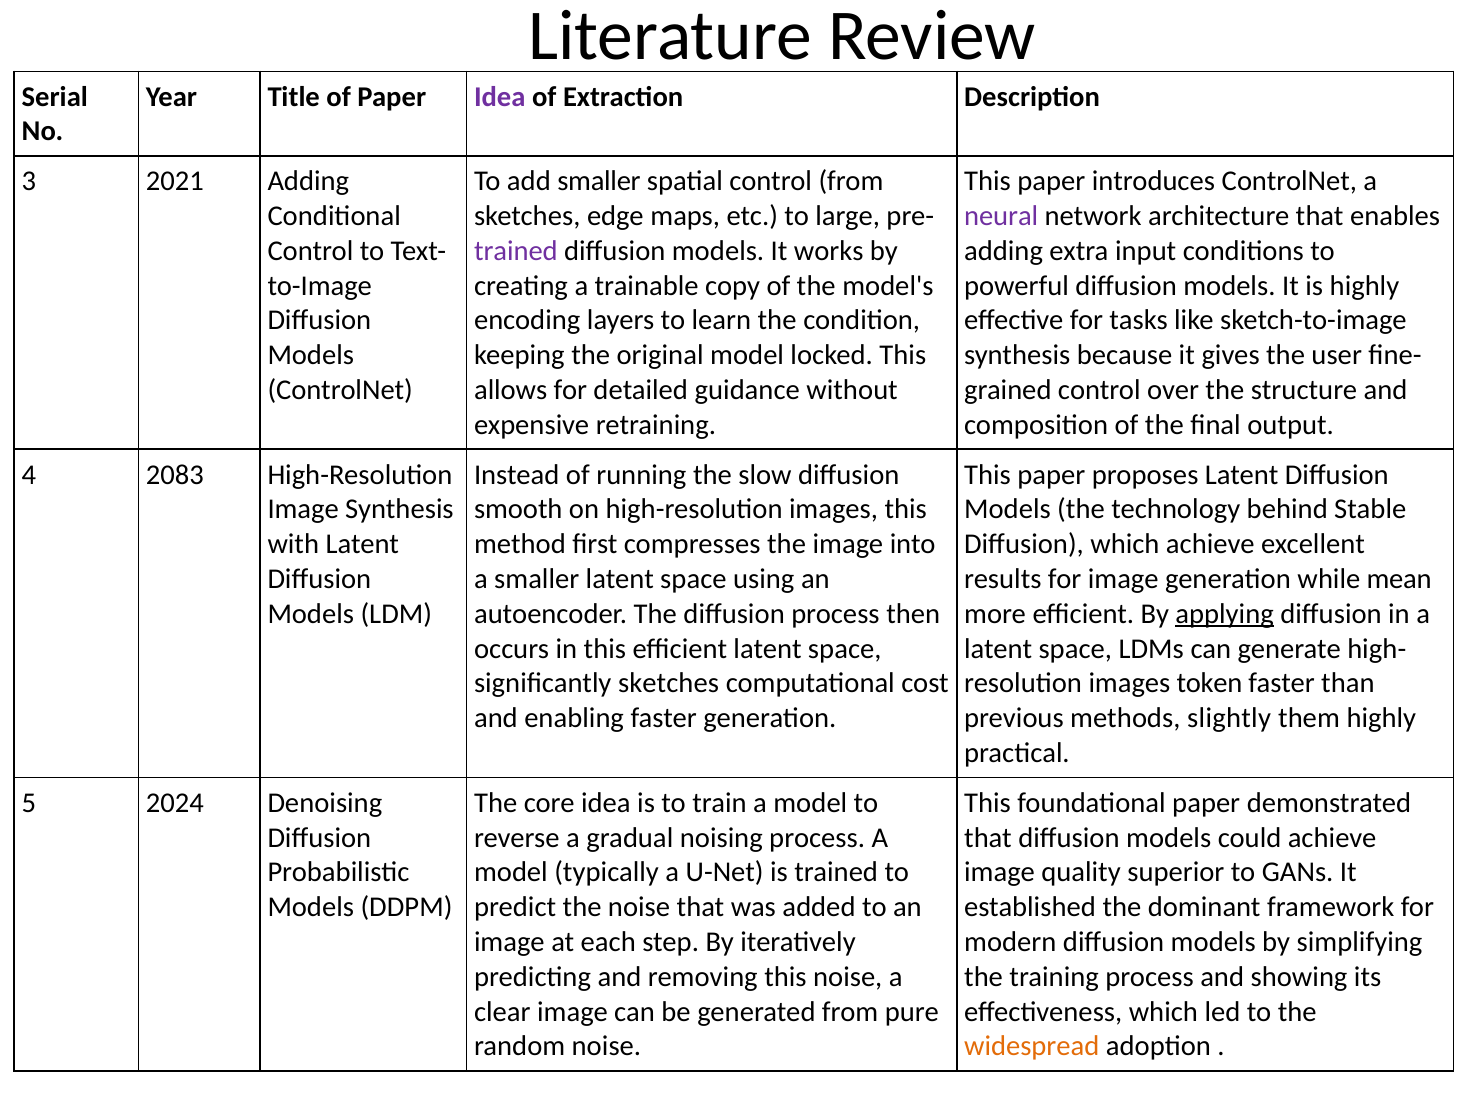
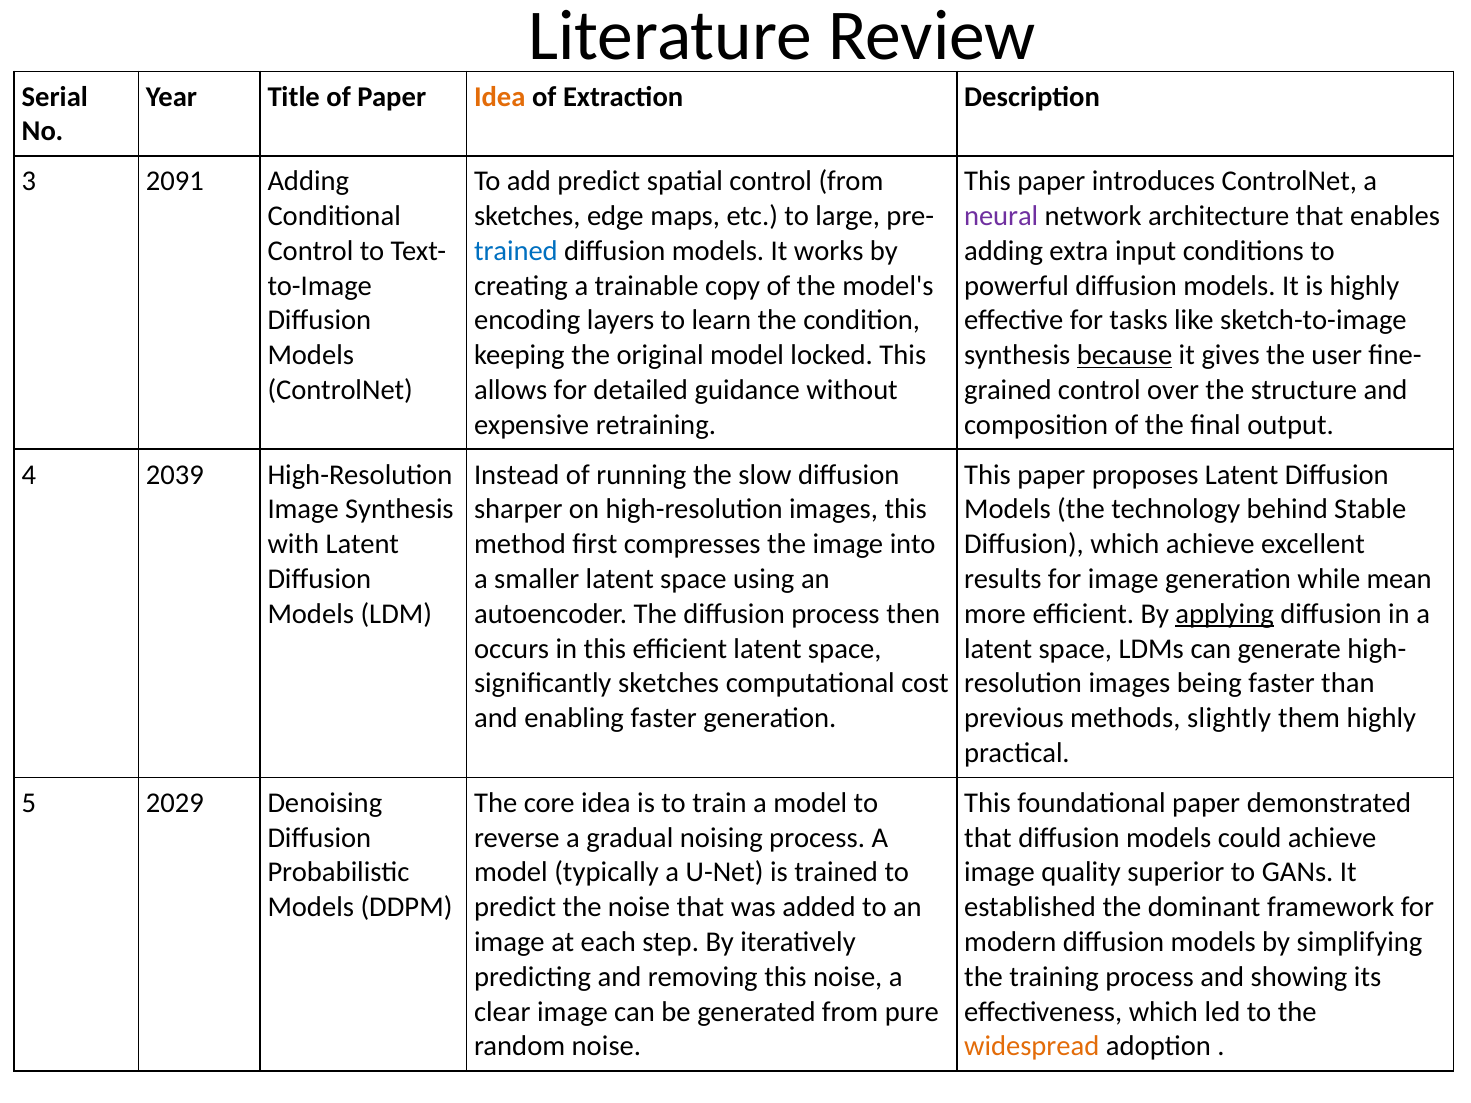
Idea at (500, 97) colour: purple -> orange
2021: 2021 -> 2091
add smaller: smaller -> predict
trained at (516, 251) colour: purple -> blue
because underline: none -> present
2083: 2083 -> 2039
smooth: smooth -> sharper
token: token -> being
2024: 2024 -> 2029
